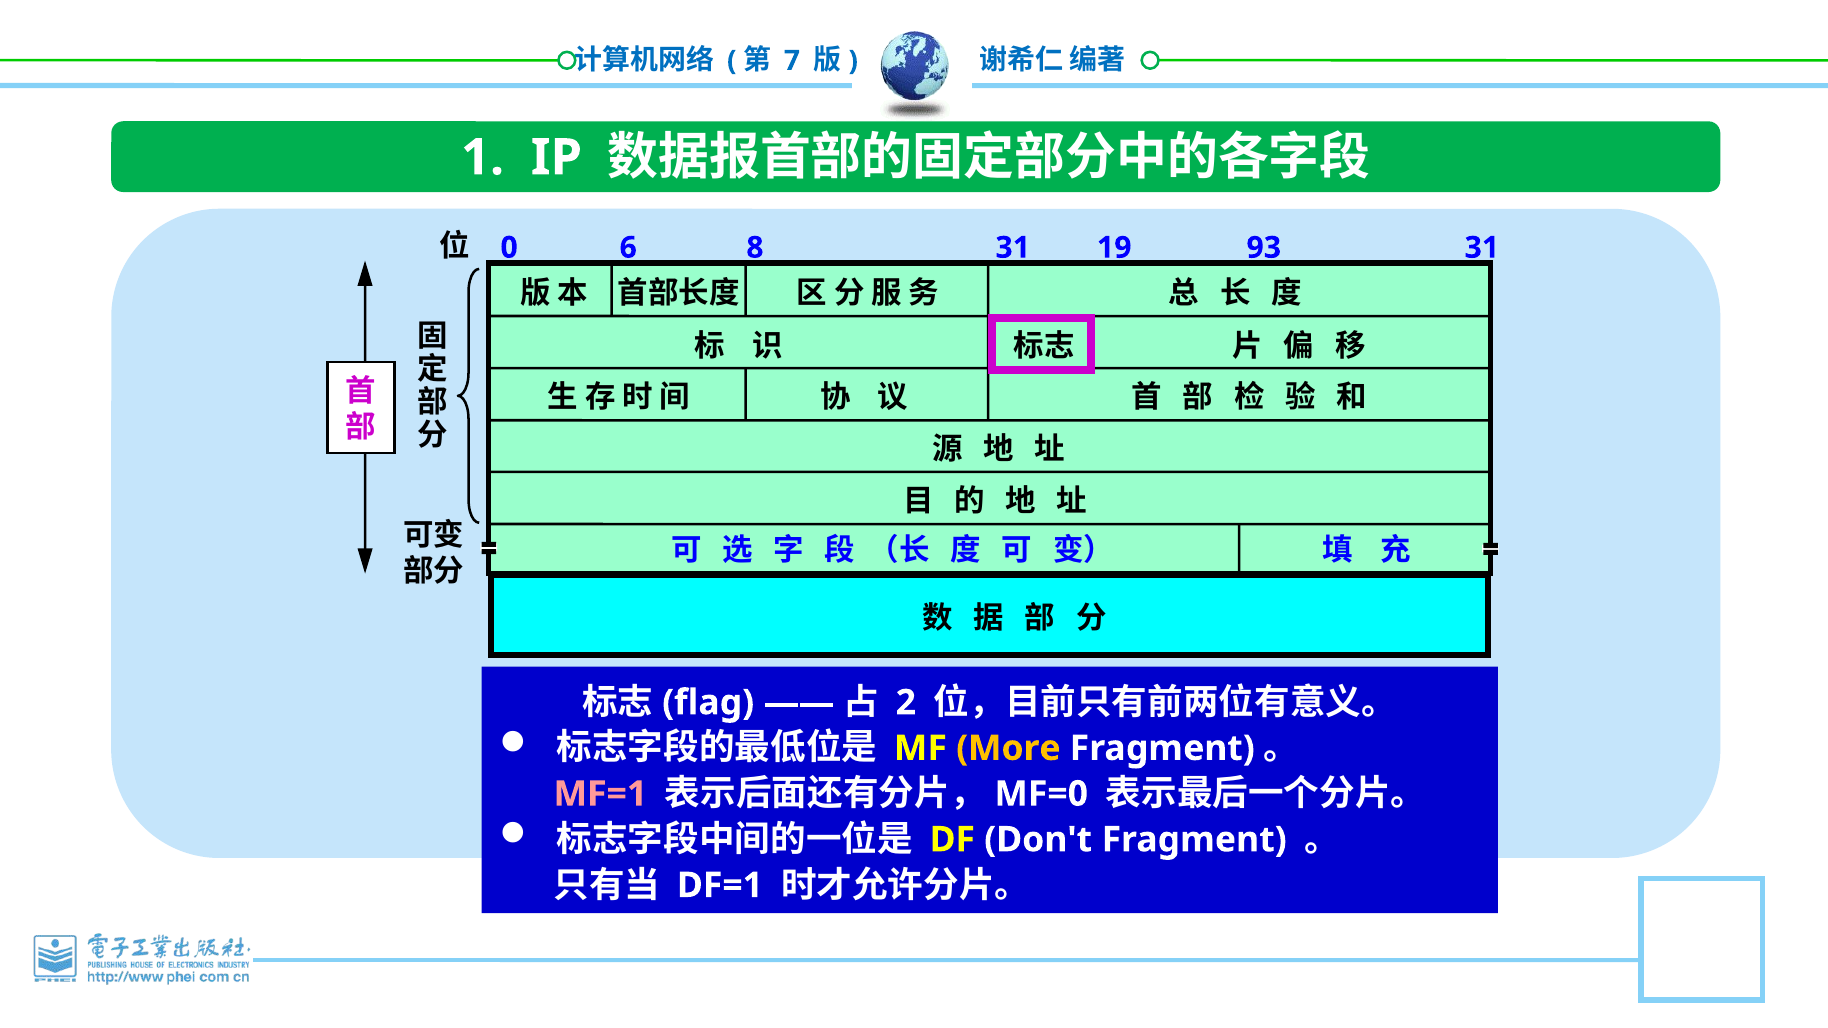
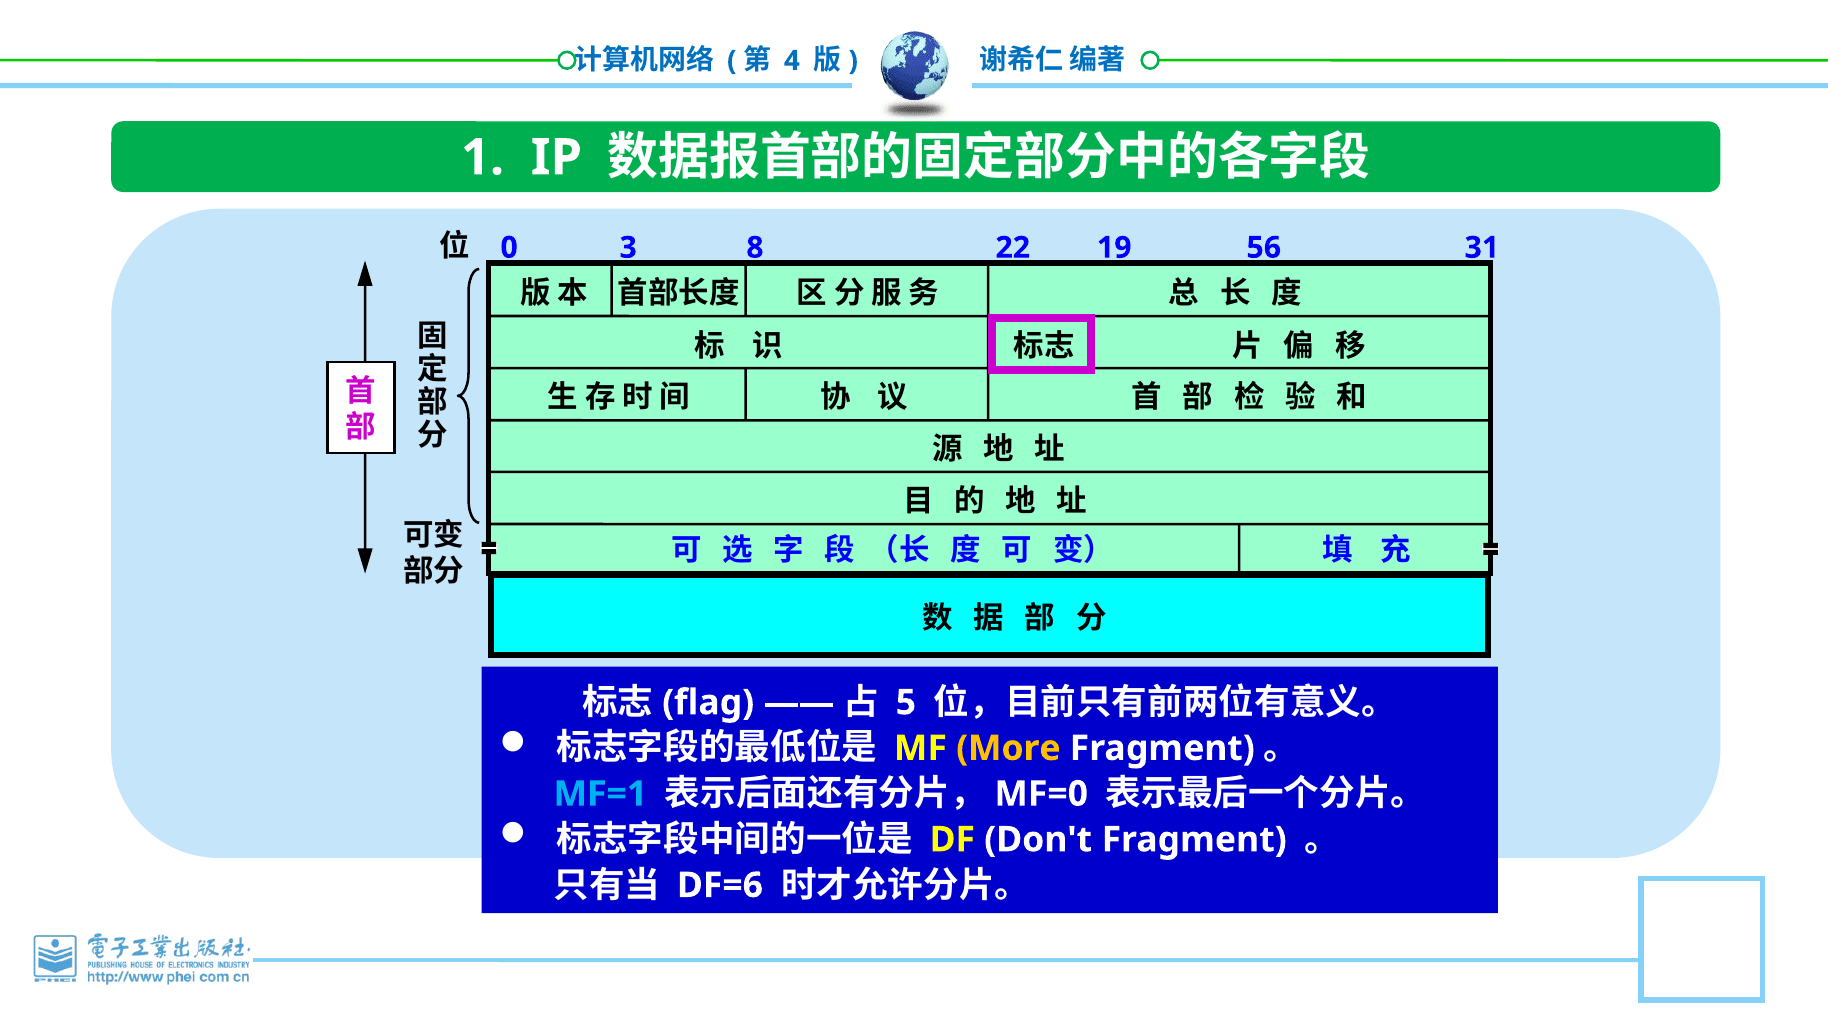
7: 7 -> 4
6: 6 -> 3
8 31: 31 -> 22
93: 93 -> 56
2: 2 -> 5
MF=1 colour: pink -> light blue
DF=1: DF=1 -> DF=6
